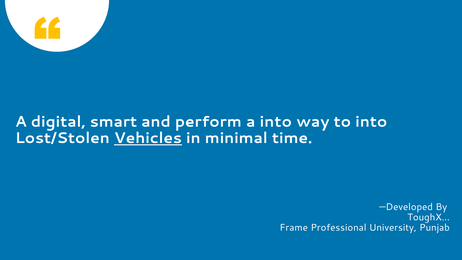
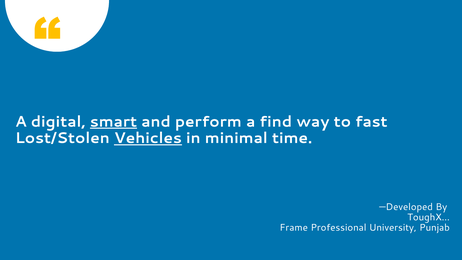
smart underline: none -> present
a into: into -> find
to into: into -> fast
